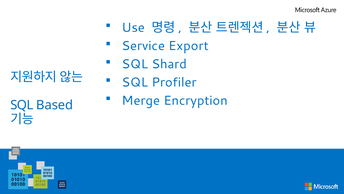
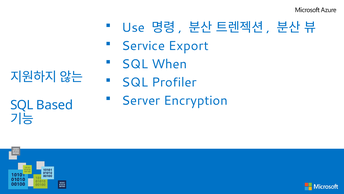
Shard: Shard -> When
Merge: Merge -> Server
